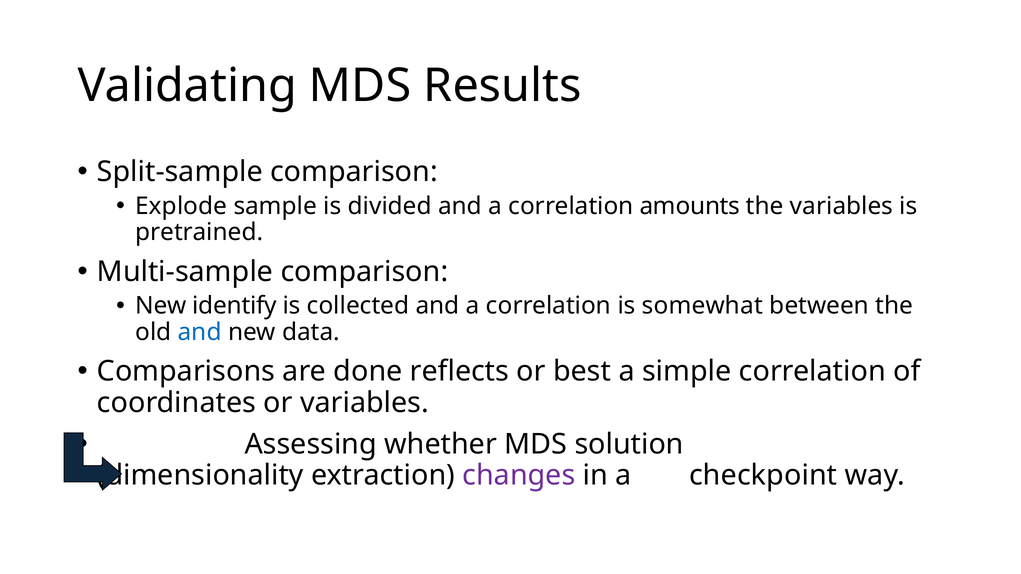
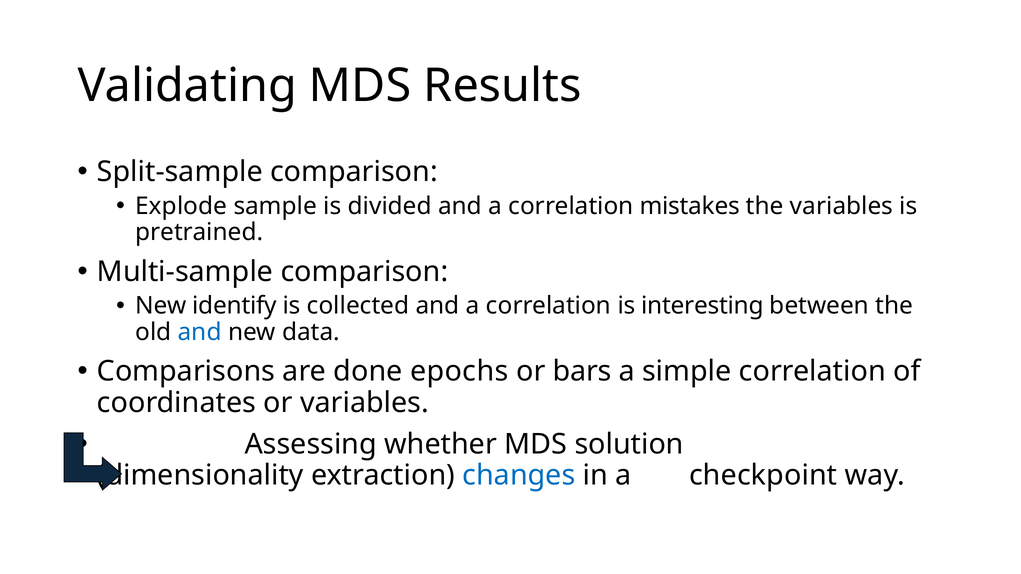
amounts: amounts -> mistakes
somewhat: somewhat -> interesting
reflects: reflects -> epochs
best: best -> bars
changes colour: purple -> blue
